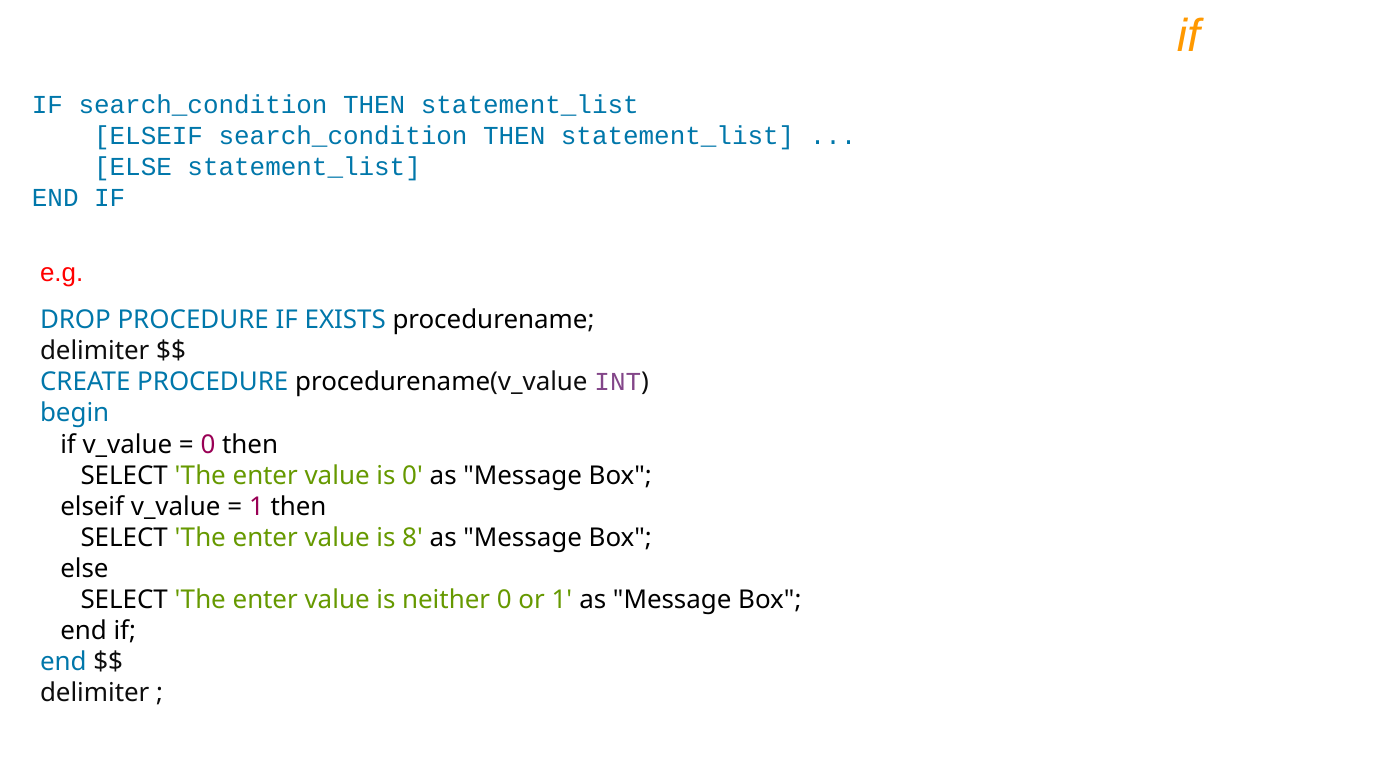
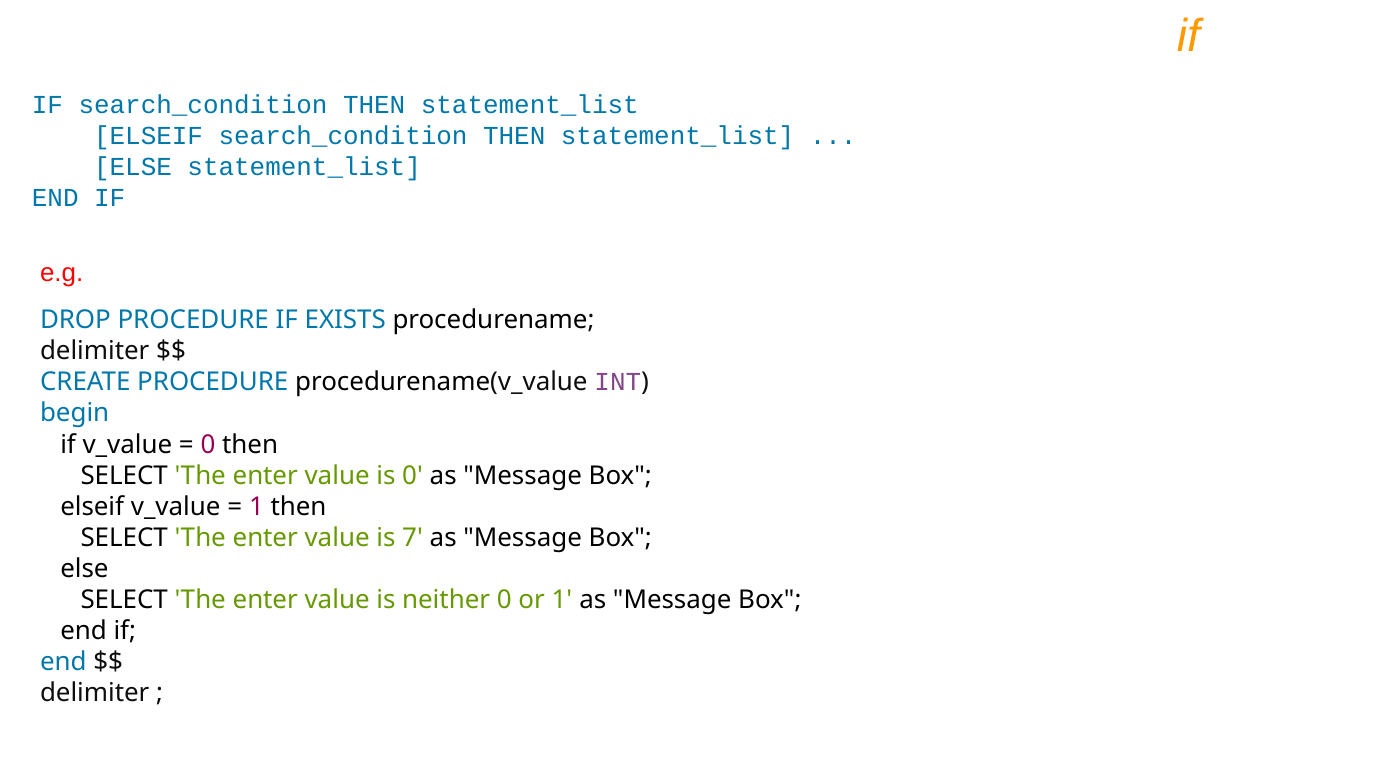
8: 8 -> 7
